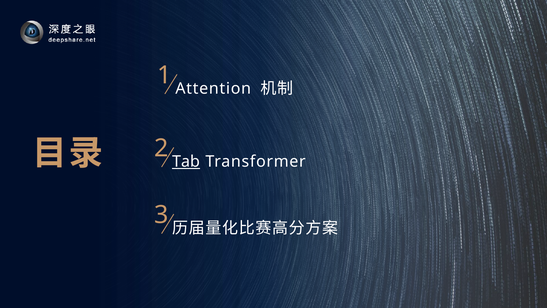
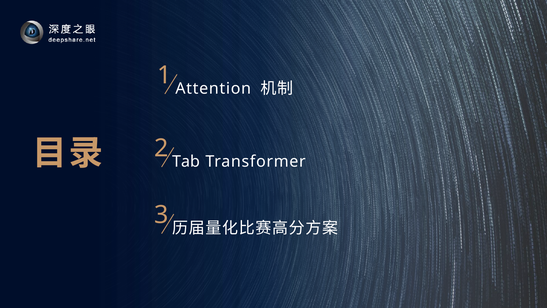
Tab underline: present -> none
